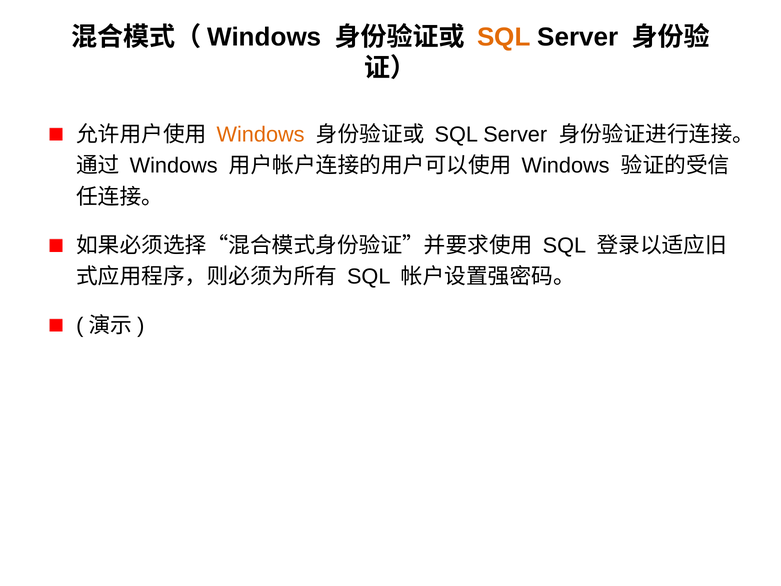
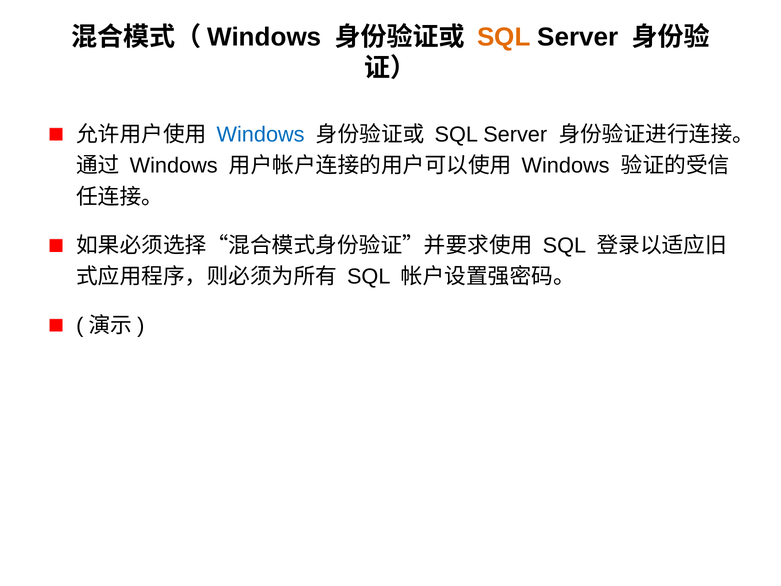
Windows at (261, 134) colour: orange -> blue
